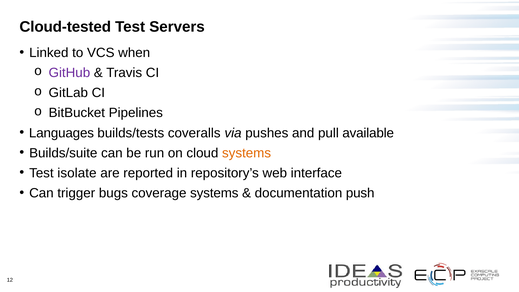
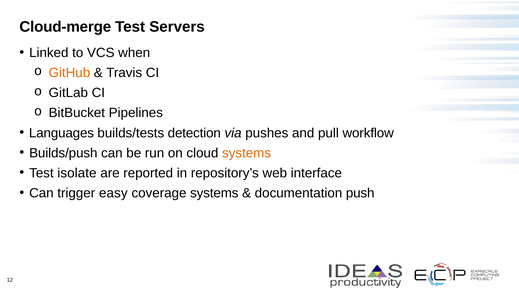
Cloud-tested: Cloud-tested -> Cloud-merge
GitHub colour: purple -> orange
coveralls: coveralls -> detection
available: available -> workflow
Builds/suite: Builds/suite -> Builds/push
bugs: bugs -> easy
